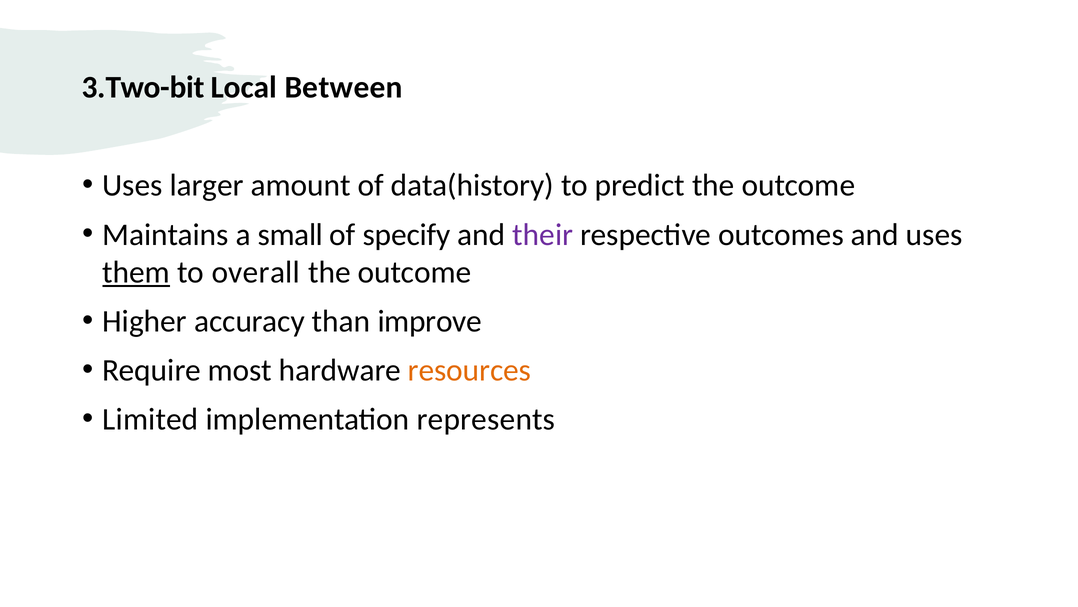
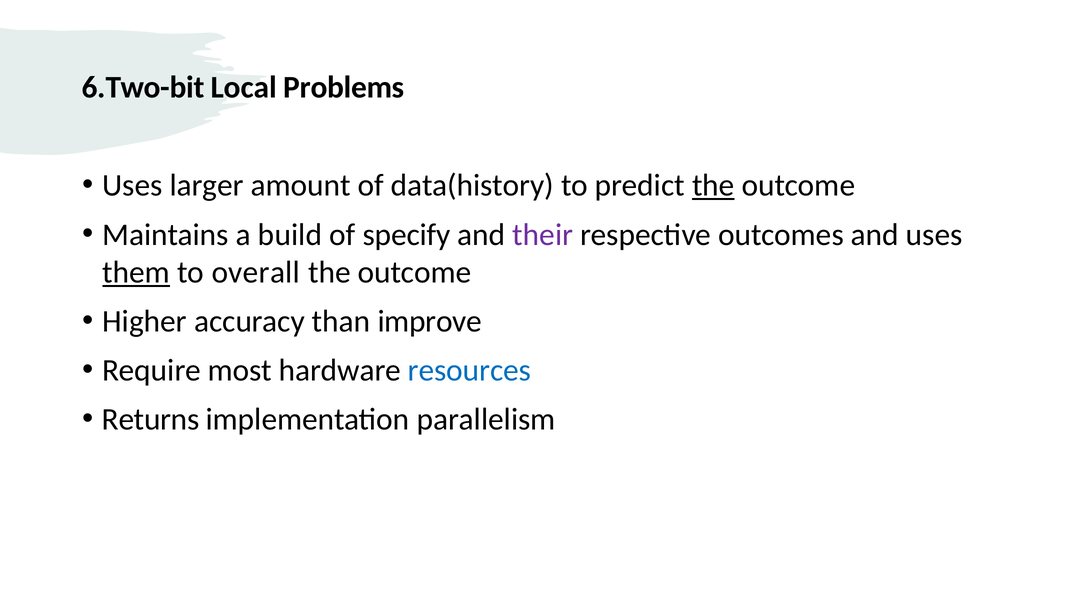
3.Two-bit: 3.Two-bit -> 6.Two-bit
Between: Between -> Problems
the at (713, 185) underline: none -> present
small: small -> build
resources colour: orange -> blue
Limited: Limited -> Returns
represents: represents -> parallelism
